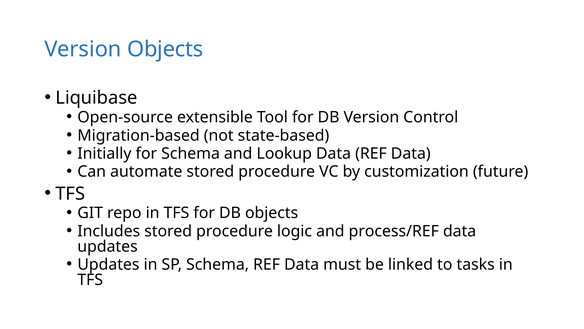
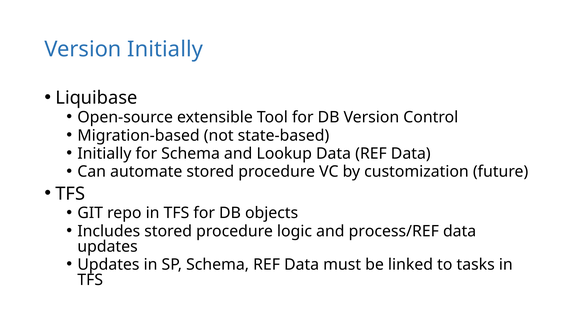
Version Objects: Objects -> Initially
